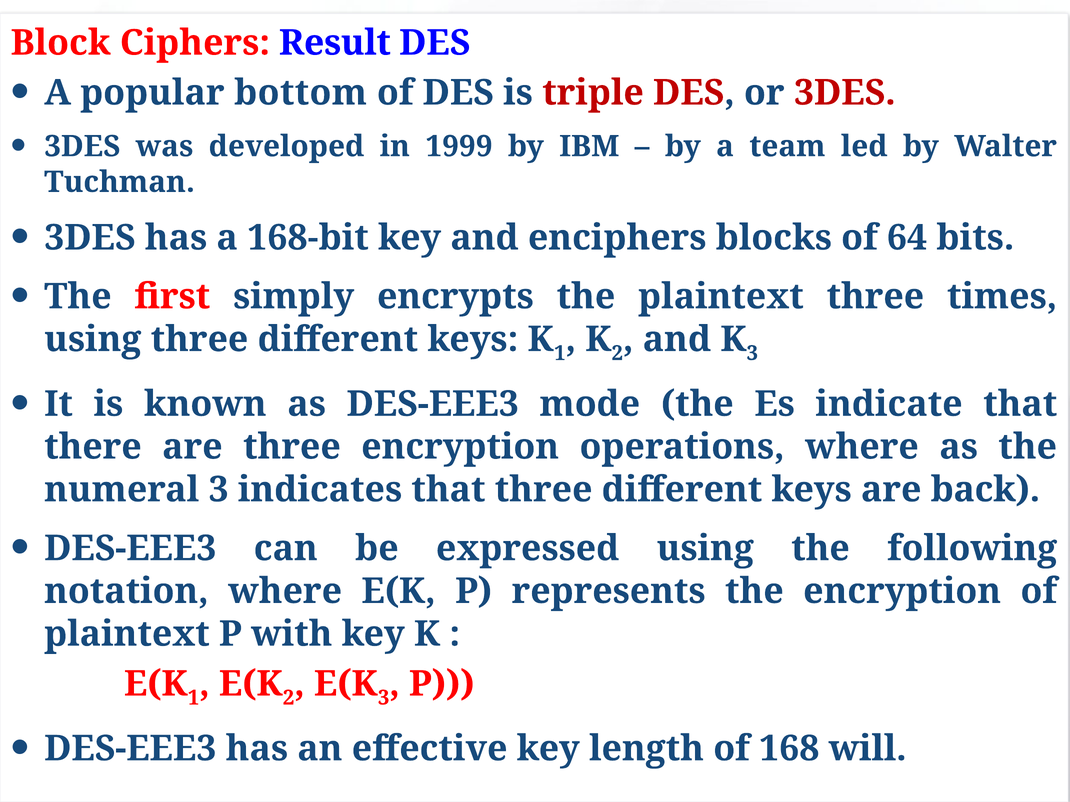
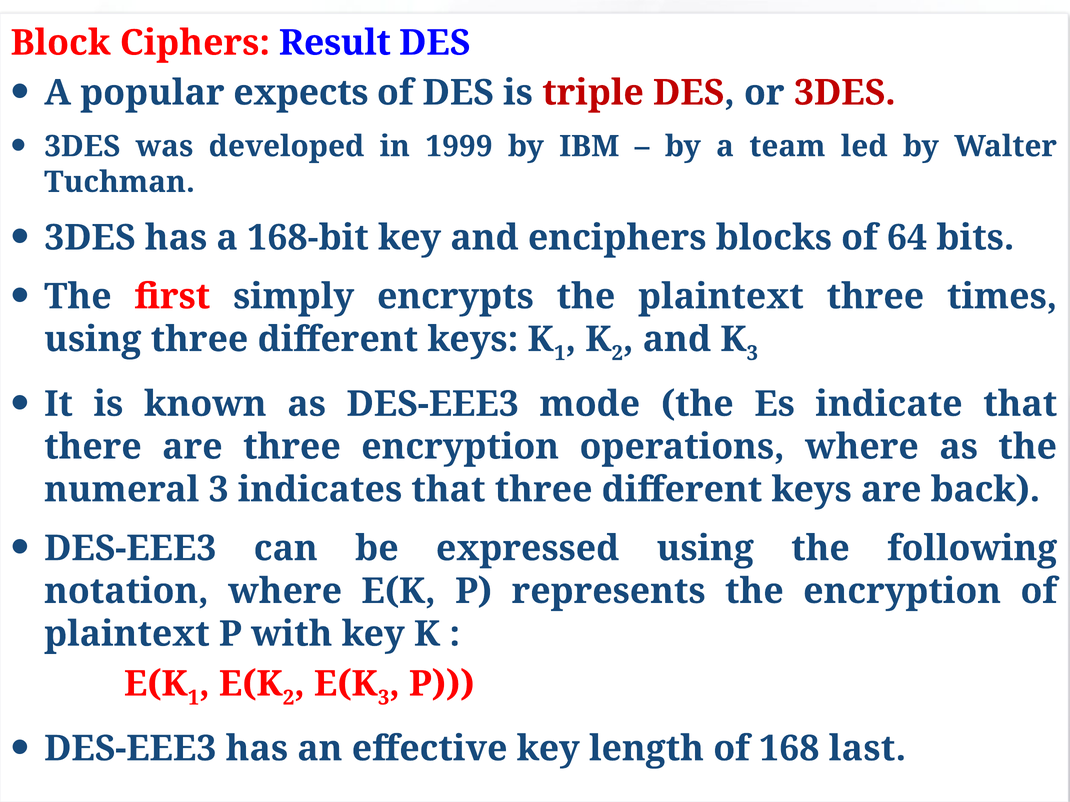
bottom: bottom -> expects
will: will -> last
